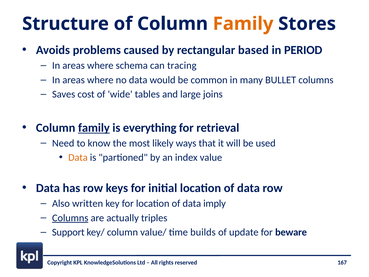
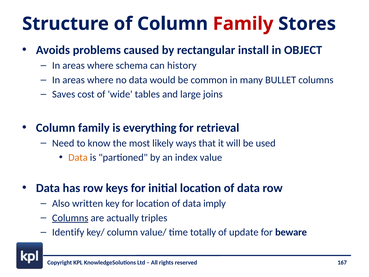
Family at (243, 24) colour: orange -> red
based: based -> install
PERIOD: PERIOD -> OBJECT
tracing: tracing -> history
family at (94, 128) underline: present -> none
Support: Support -> Identify
builds: builds -> totally
